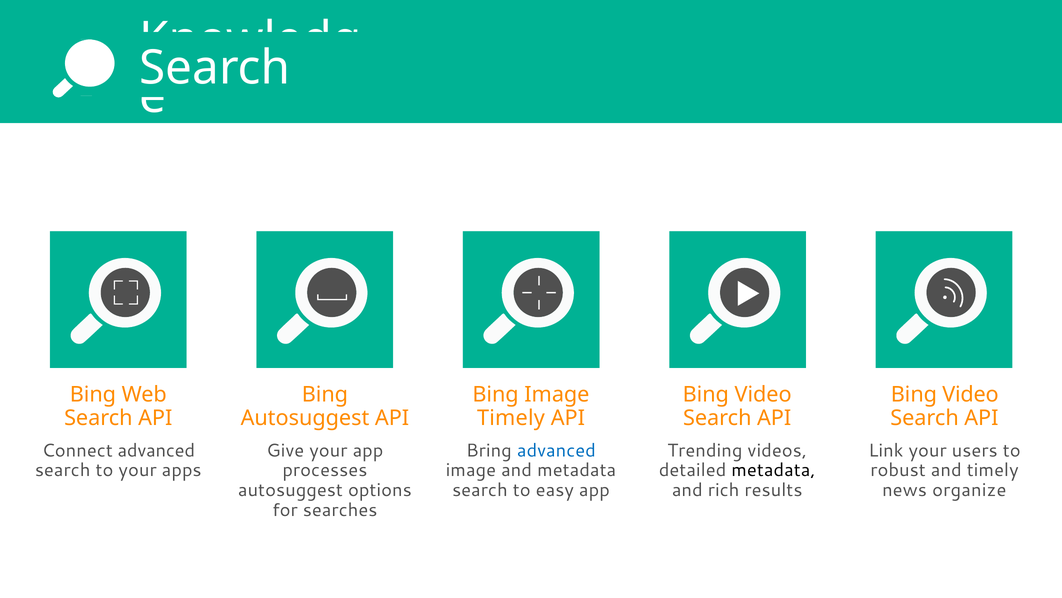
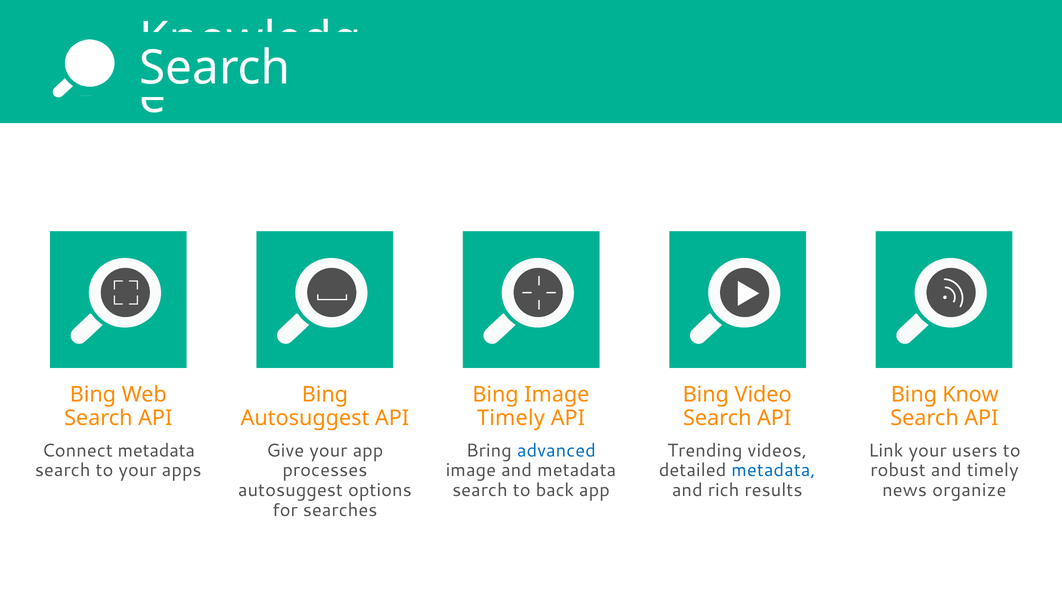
Video at (970, 394): Video -> Know
Connect advanced: advanced -> metadata
metadata at (773, 470) colour: black -> blue
easy: easy -> back
